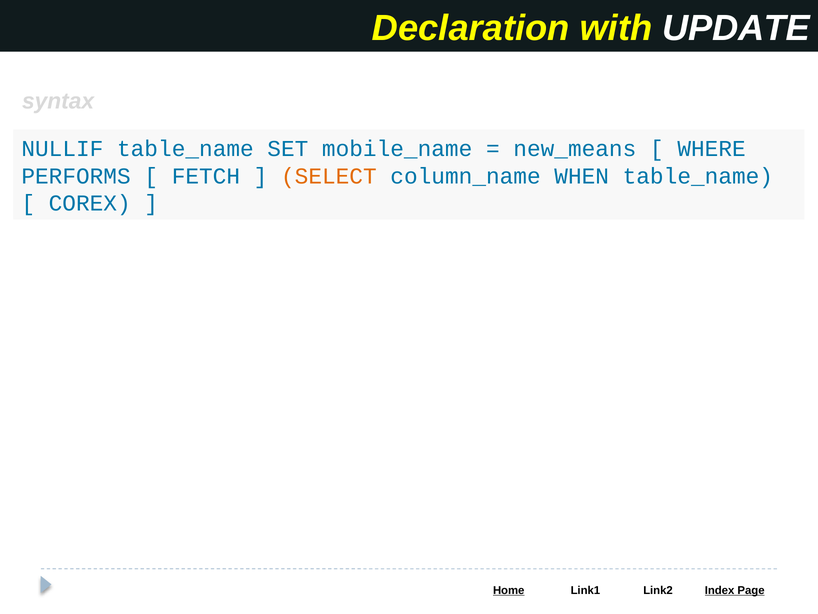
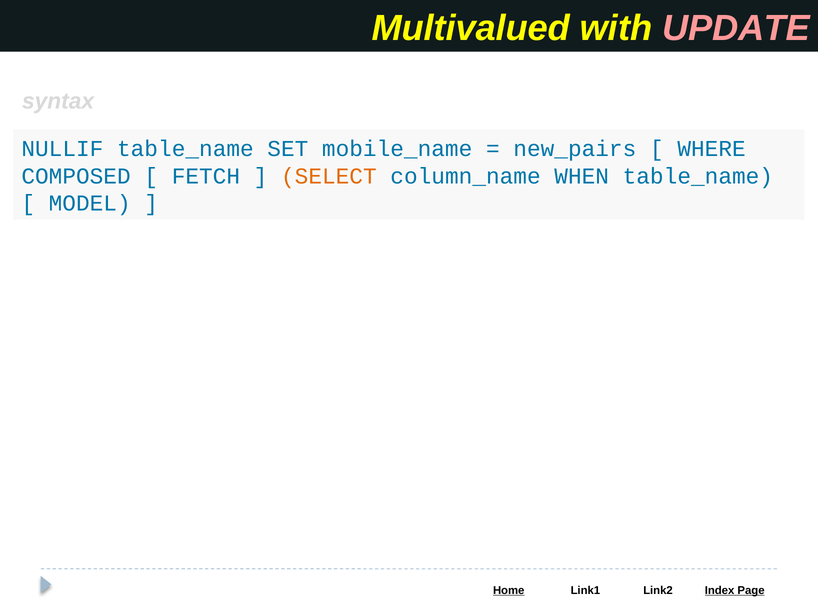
Declaration: Declaration -> Multivalued
UPDATE colour: white -> pink
new_means: new_means -> new_pairs
PERFORMS: PERFORMS -> COMPOSED
COREX: COREX -> MODEL
